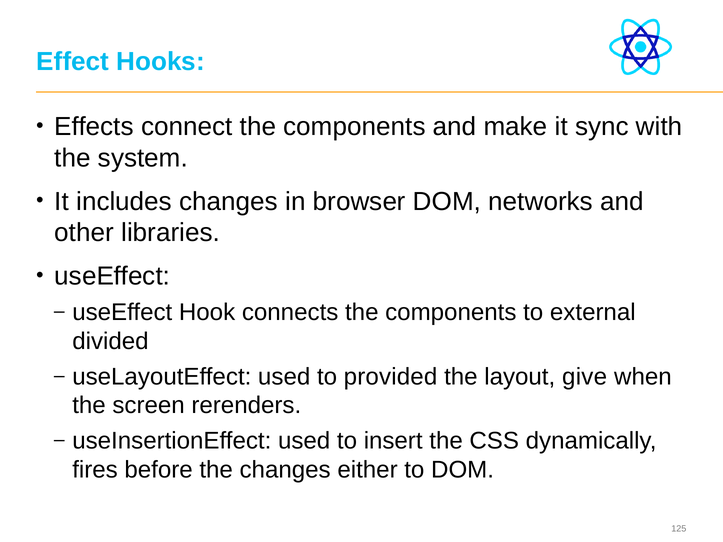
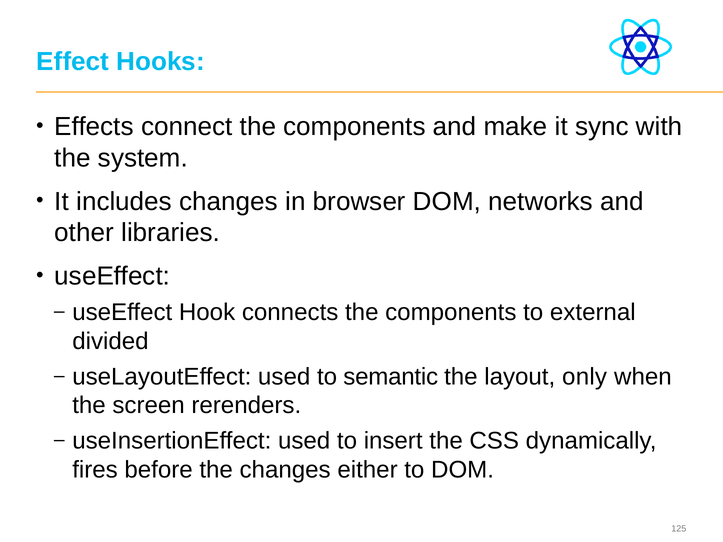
provided: provided -> semantic
give: give -> only
